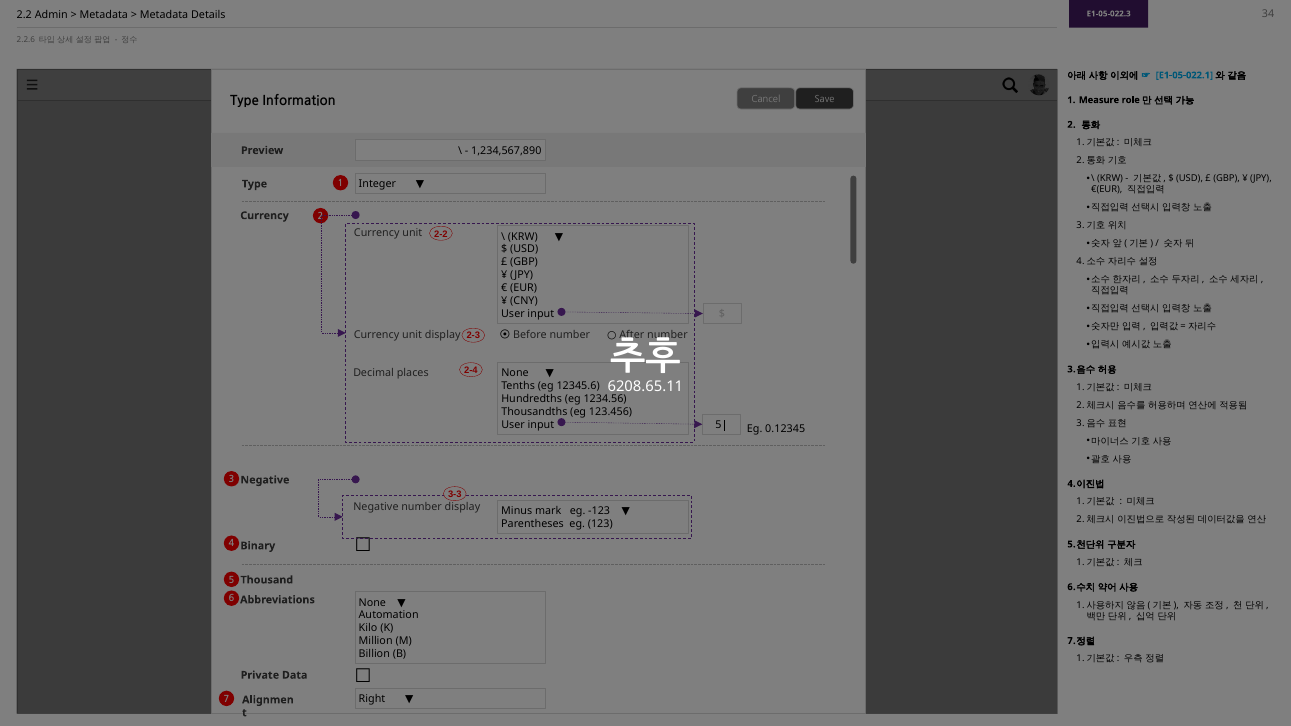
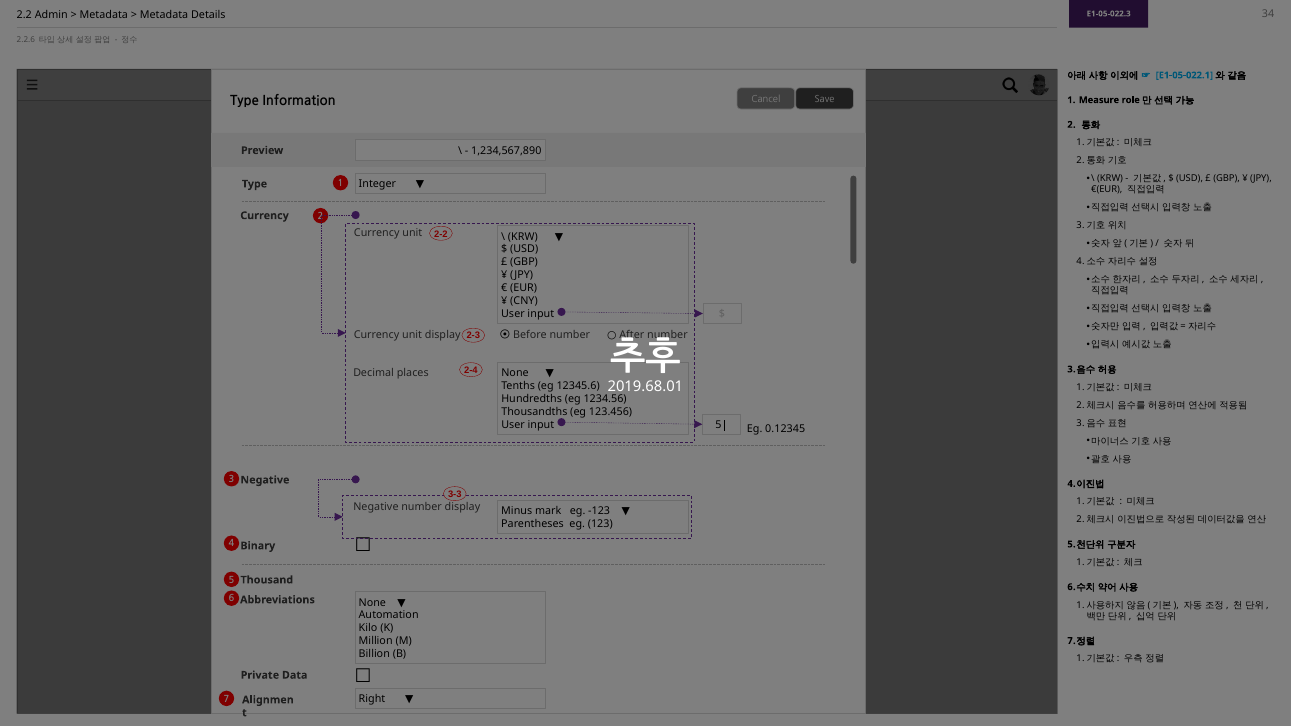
6208.65.11: 6208.65.11 -> 2019.68.01
